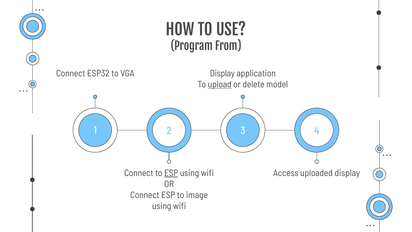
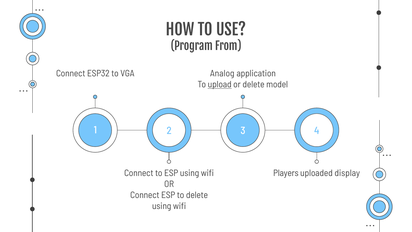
VGA Display: Display -> Analog
ESP at (171, 173) underline: present -> none
Access: Access -> Players
to image: image -> delete
